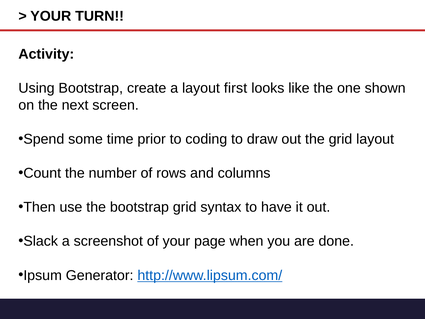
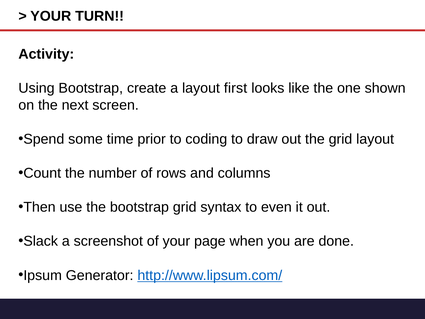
have: have -> even
